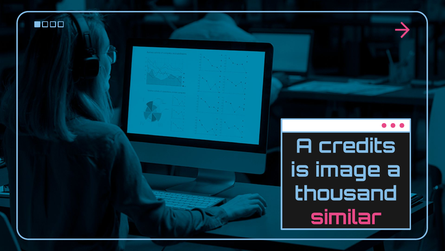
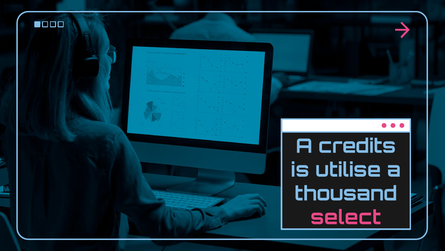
image: image -> utilise
similar: similar -> select
